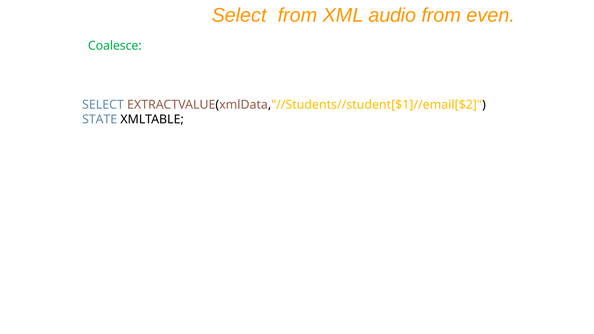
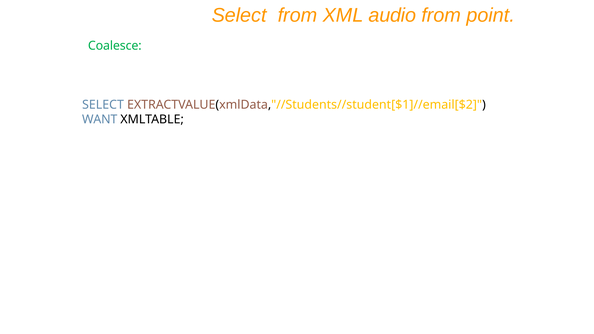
even: even -> point
STATE: STATE -> WANT
